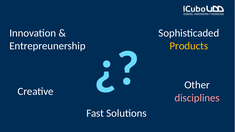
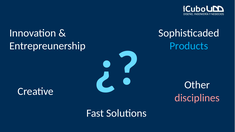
Products colour: yellow -> light blue
